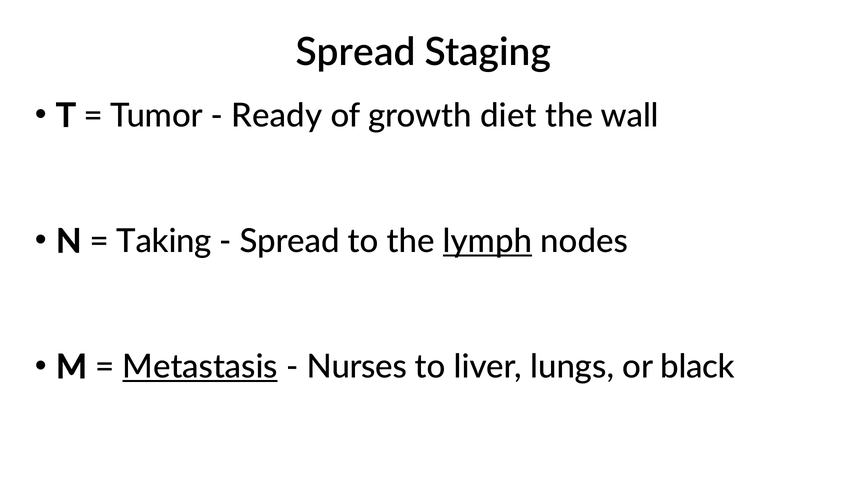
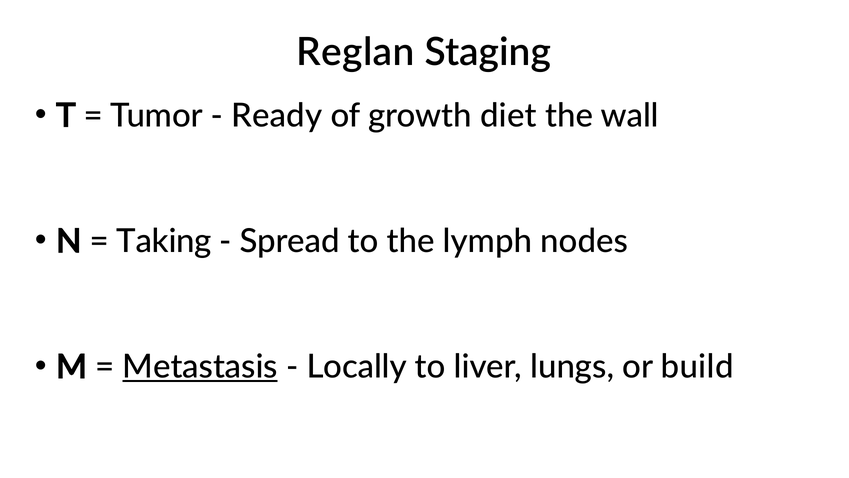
Spread at (356, 53): Spread -> Reglan
lymph underline: present -> none
Nurses: Nurses -> Locally
black: black -> build
